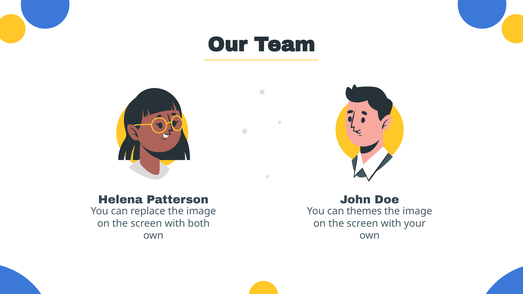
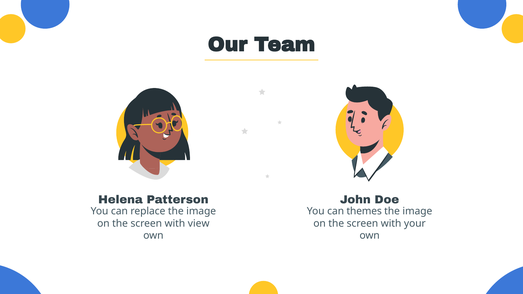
both: both -> view
